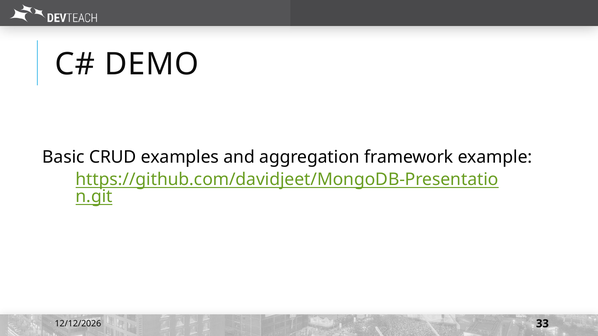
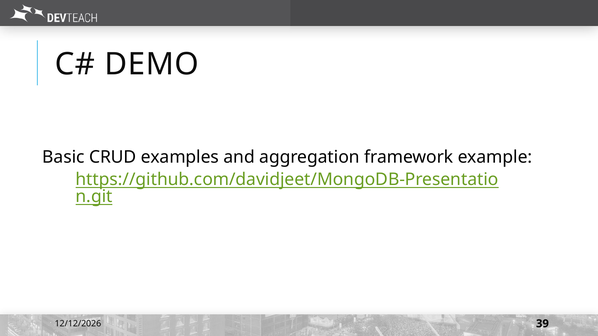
33: 33 -> 39
